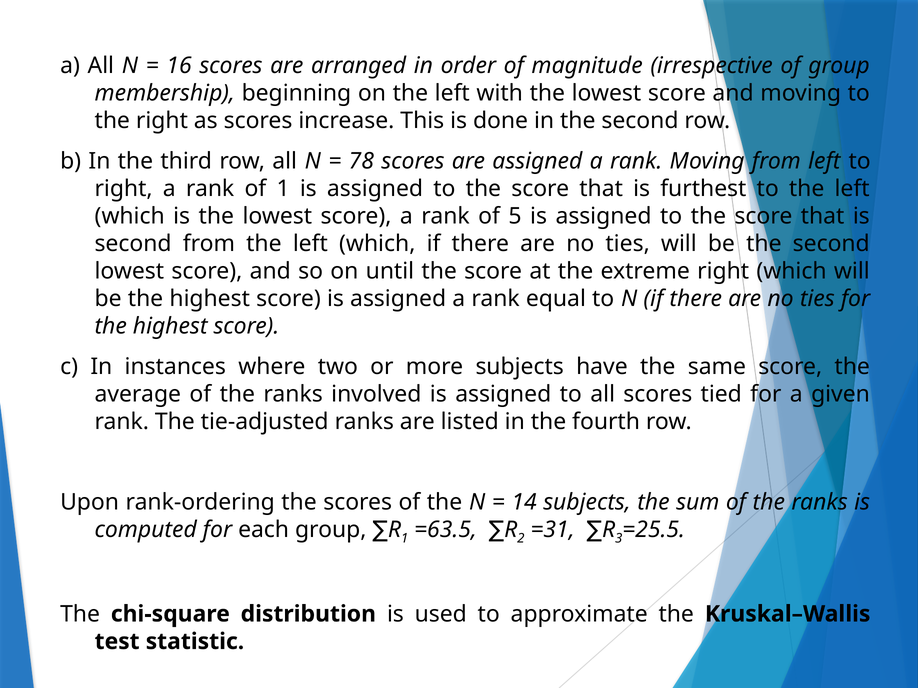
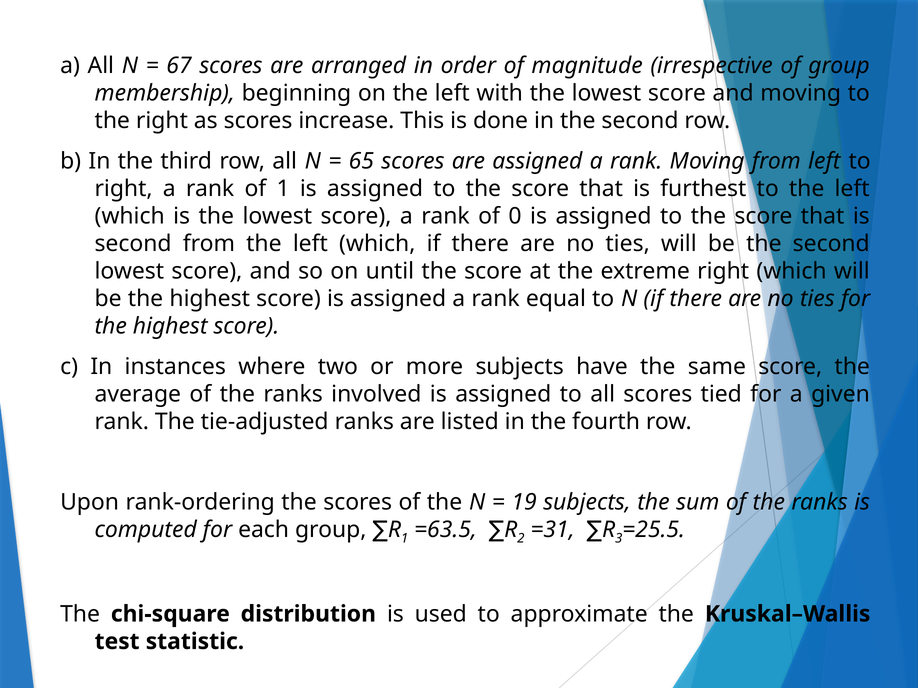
16: 16 -> 67
78: 78 -> 65
5: 5 -> 0
14: 14 -> 19
